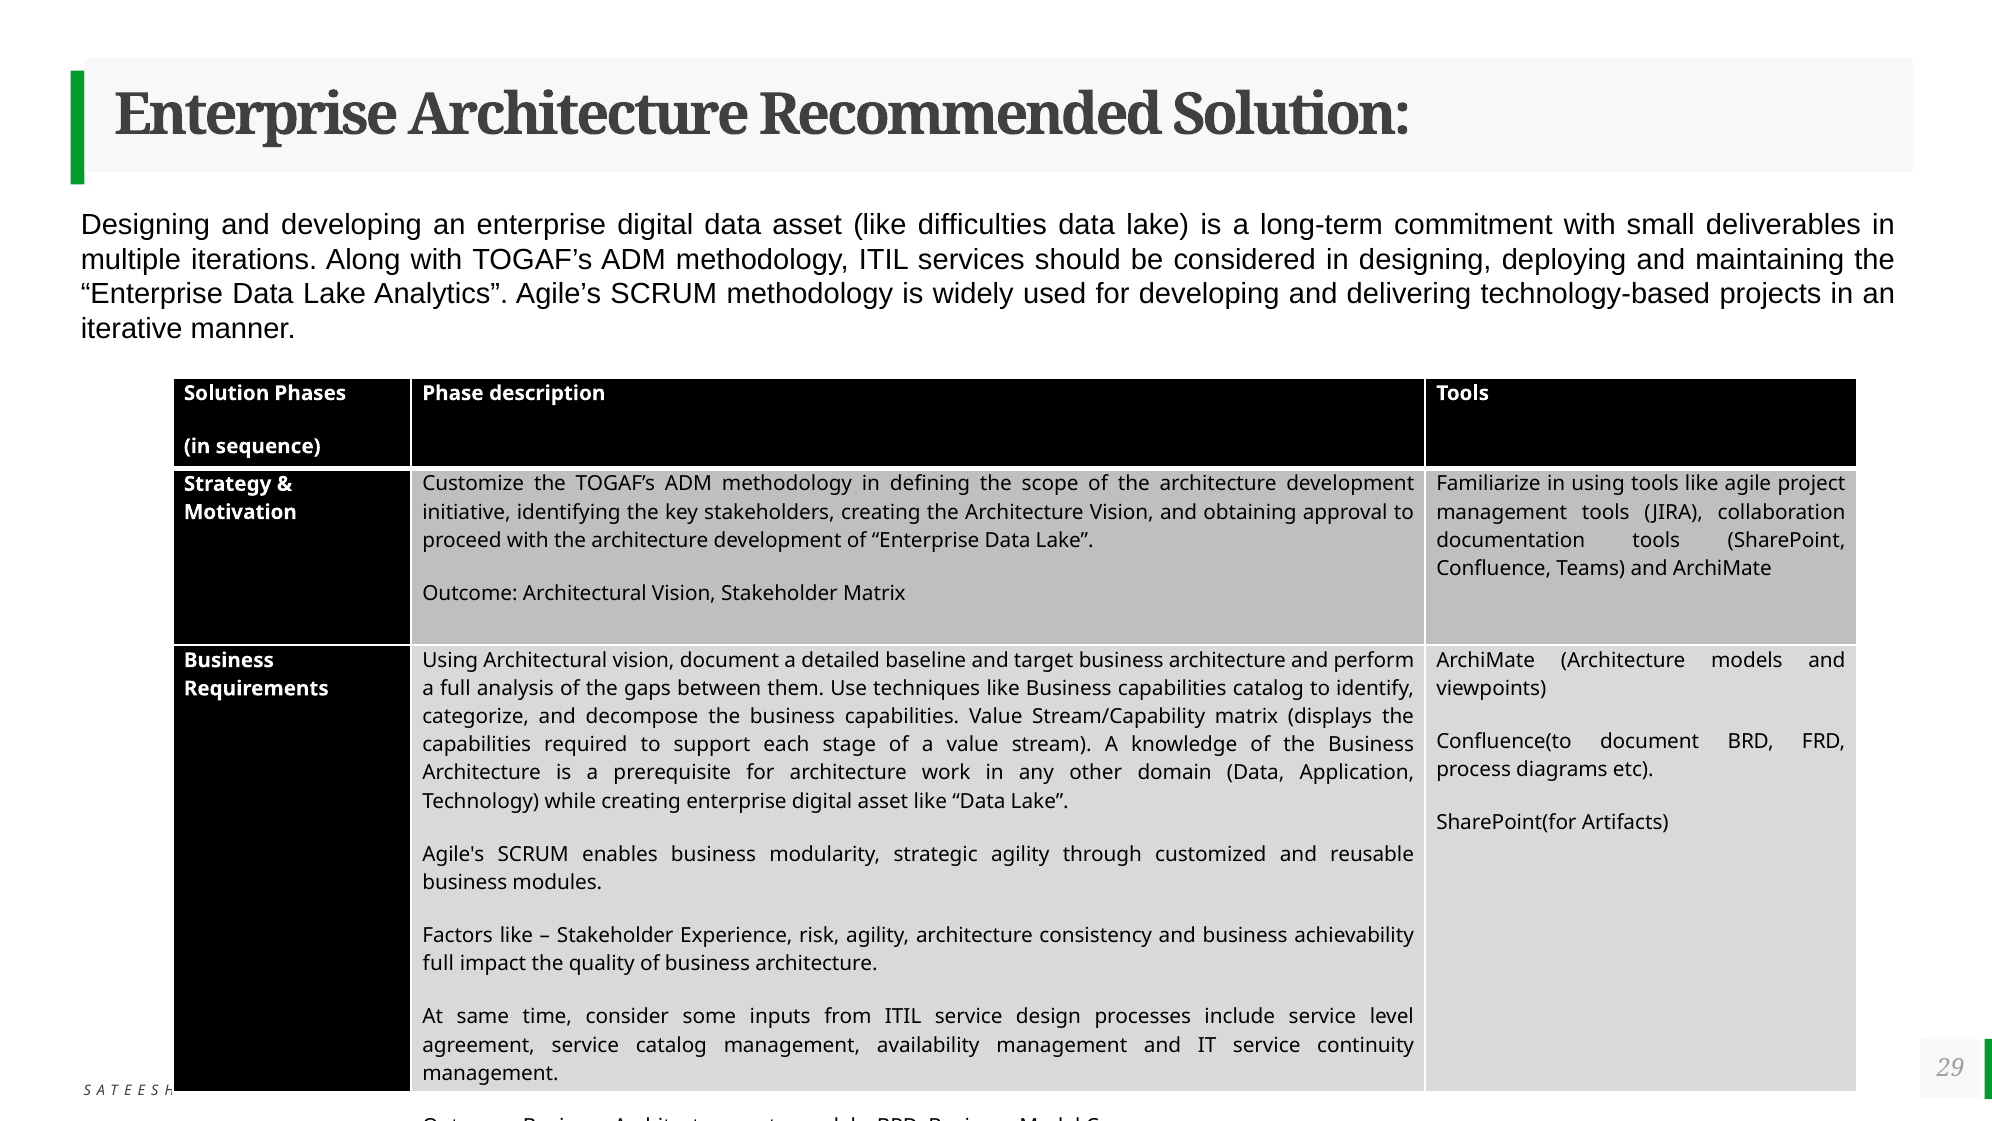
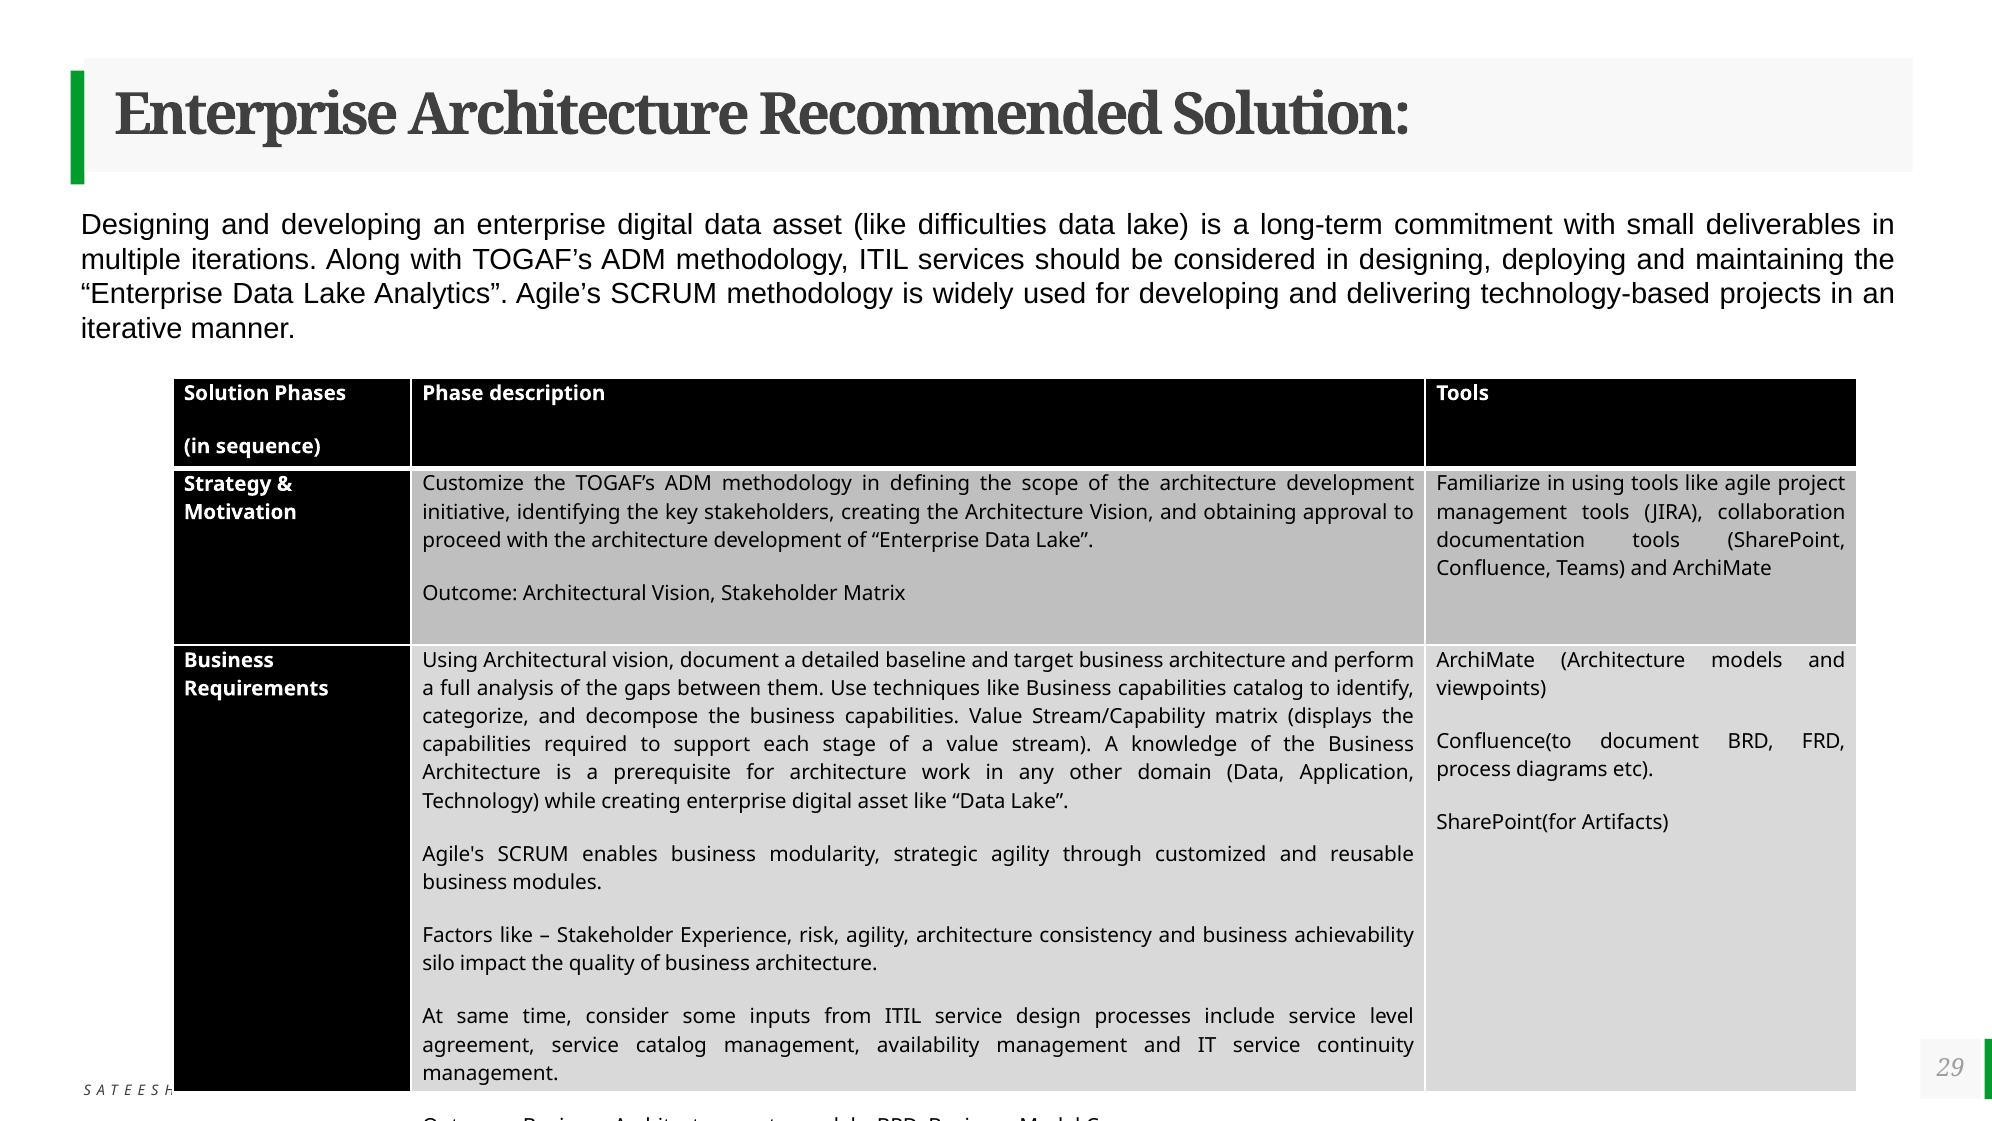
full at (438, 964): full -> silo
